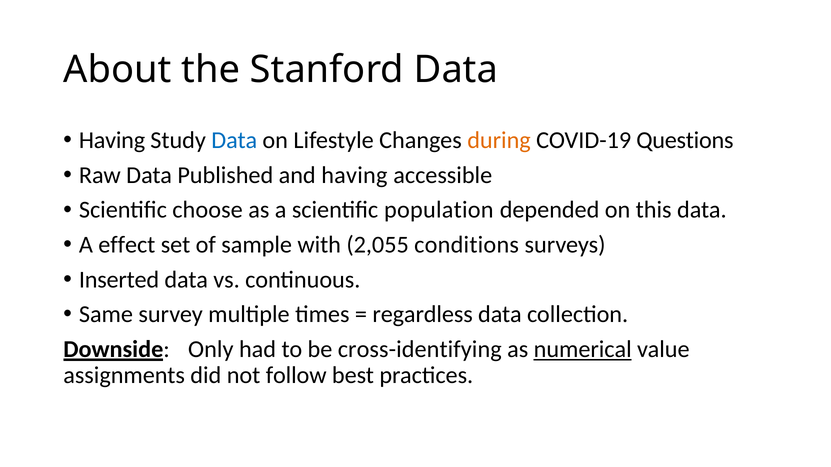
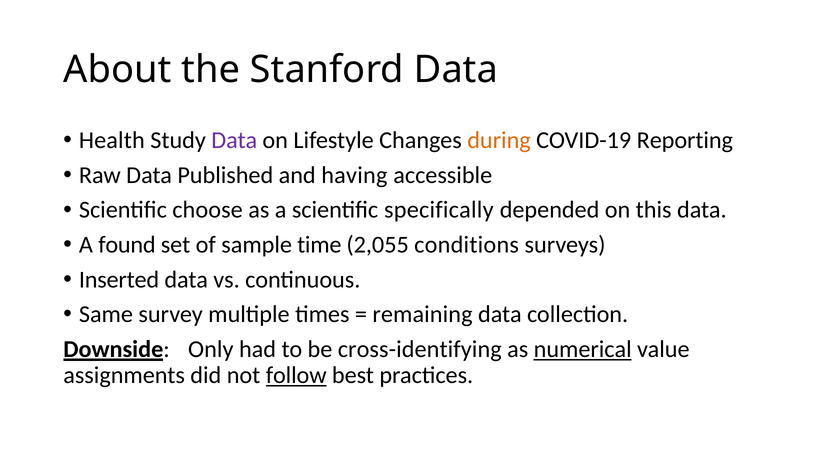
Having at (112, 140): Having -> Health
Data at (234, 140) colour: blue -> purple
Questions: Questions -> Reporting
population: population -> specifically
effect: effect -> found
with: with -> time
regardless: regardless -> remaining
follow underline: none -> present
